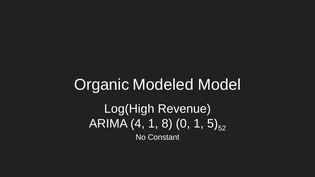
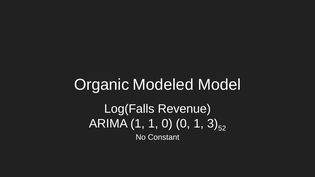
Log(High: Log(High -> Log(Falls
ARIMA 4: 4 -> 1
1 8: 8 -> 0
5: 5 -> 3
